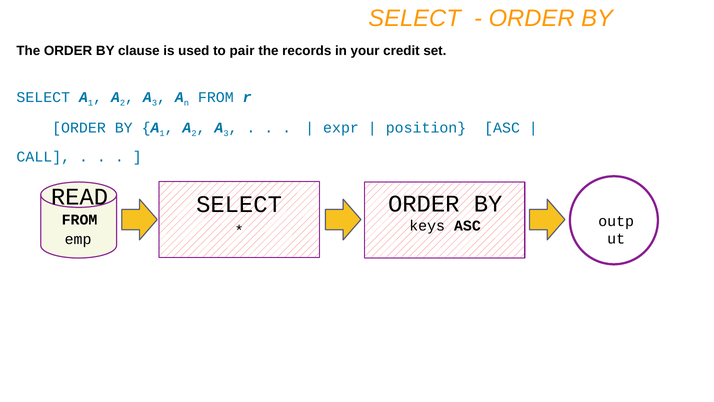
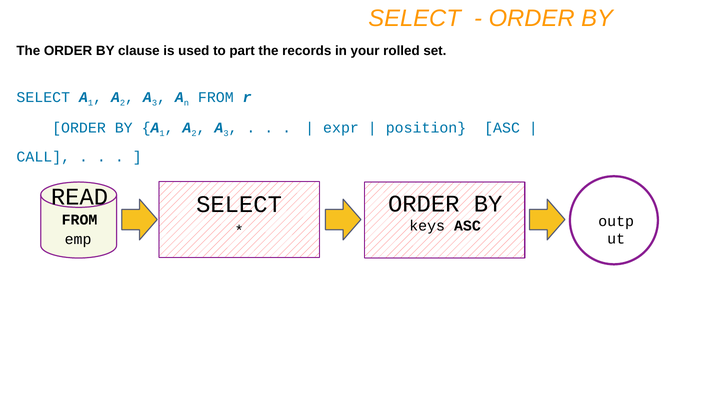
pair: pair -> part
credit: credit -> rolled
